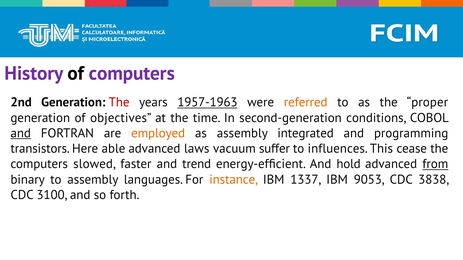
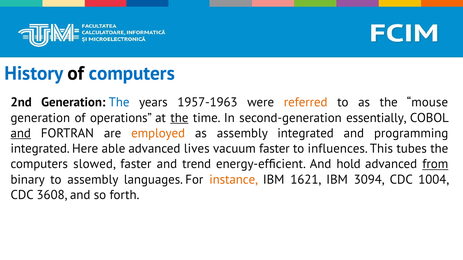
History colour: purple -> blue
computers at (132, 74) colour: purple -> blue
The at (119, 103) colour: red -> blue
1957-1963 underline: present -> none
proper: proper -> mouse
objectives: objectives -> operations
the at (179, 118) underline: none -> present
conditions: conditions -> essentially
transistors at (40, 149): transistors -> integrated
laws: laws -> lives
vacuum suffer: suffer -> faster
cease: cease -> tubes
1337: 1337 -> 1621
9053: 9053 -> 3094
3838: 3838 -> 1004
3100: 3100 -> 3608
